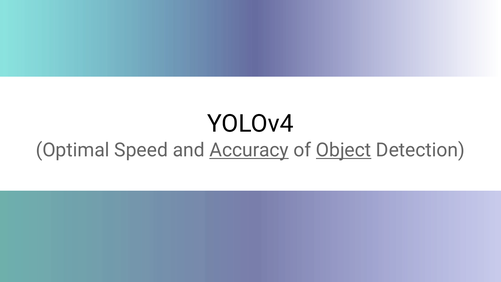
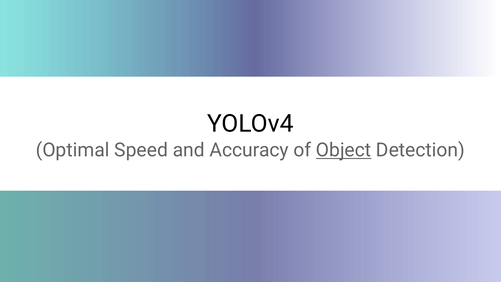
Accuracy underline: present -> none
